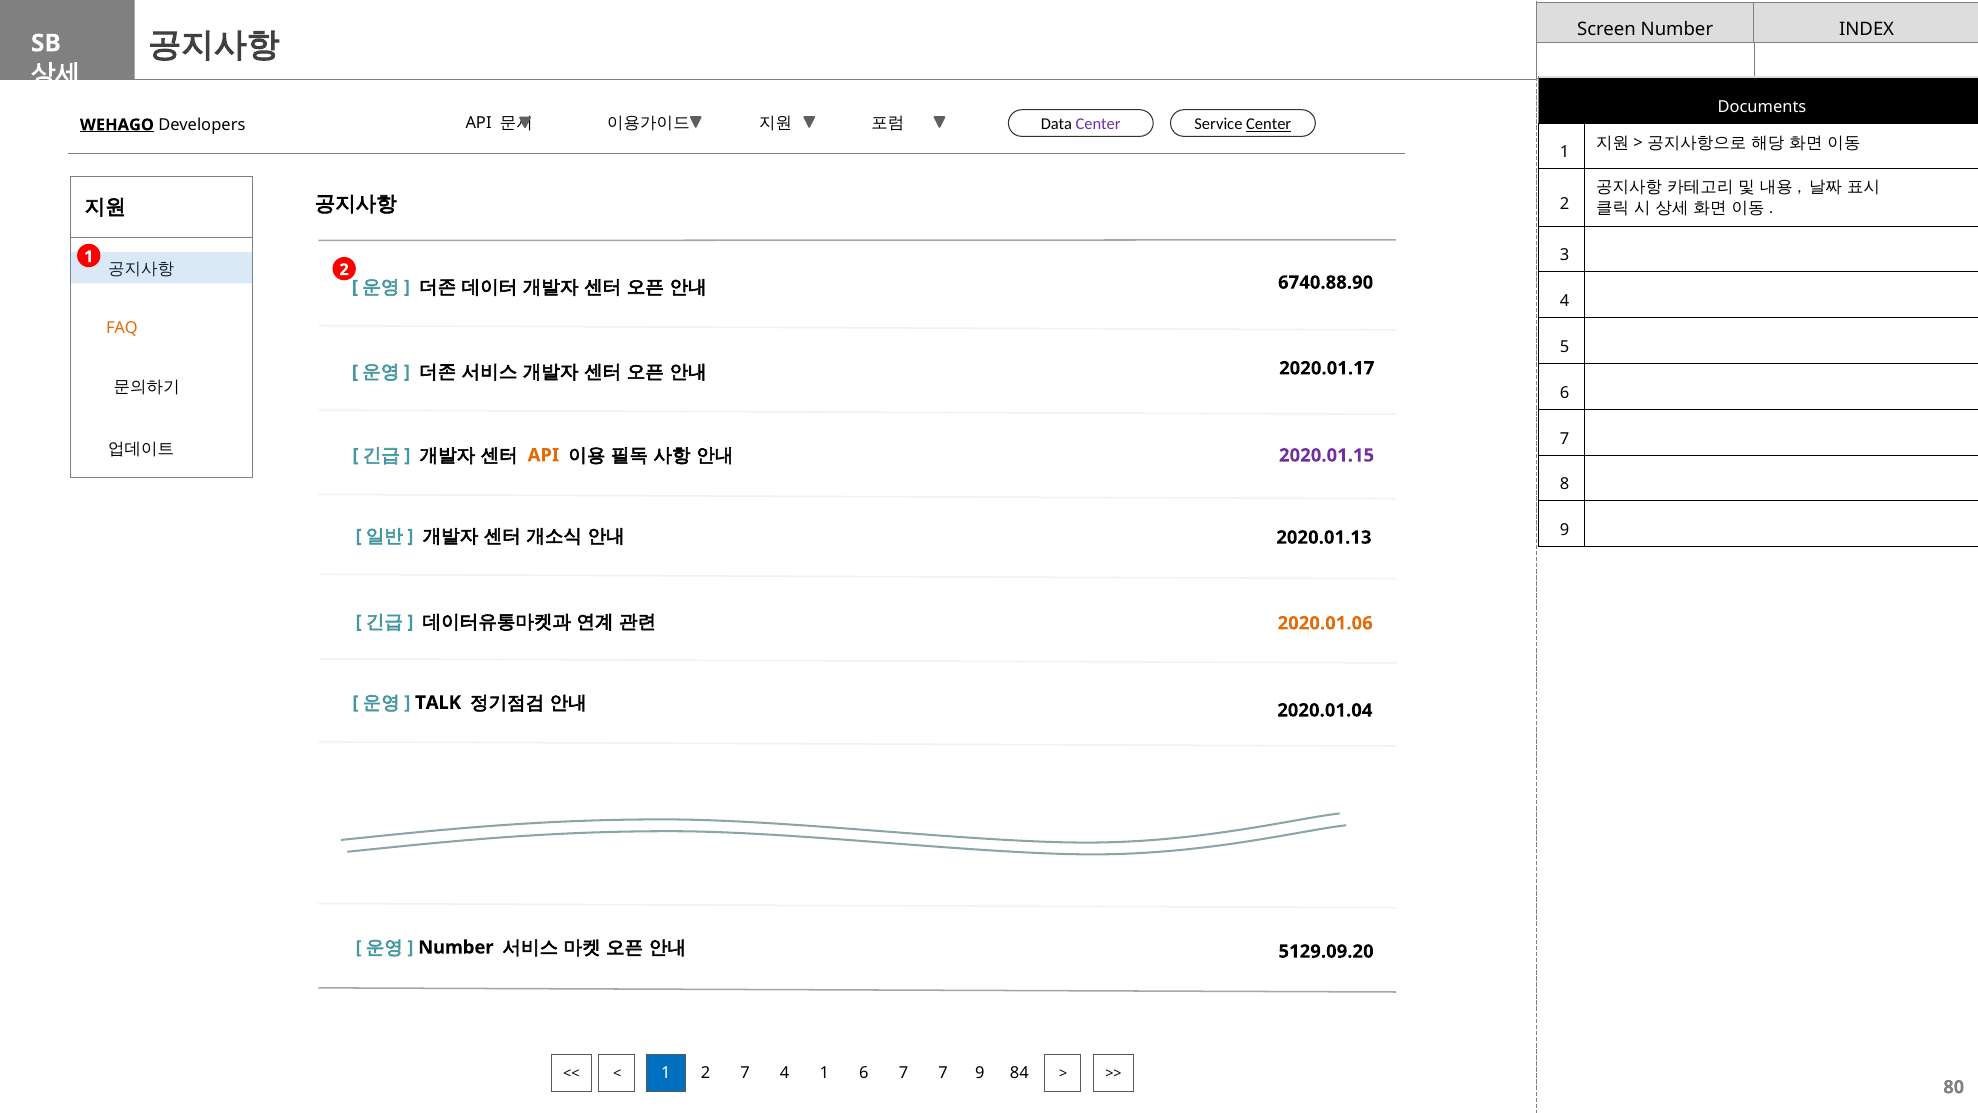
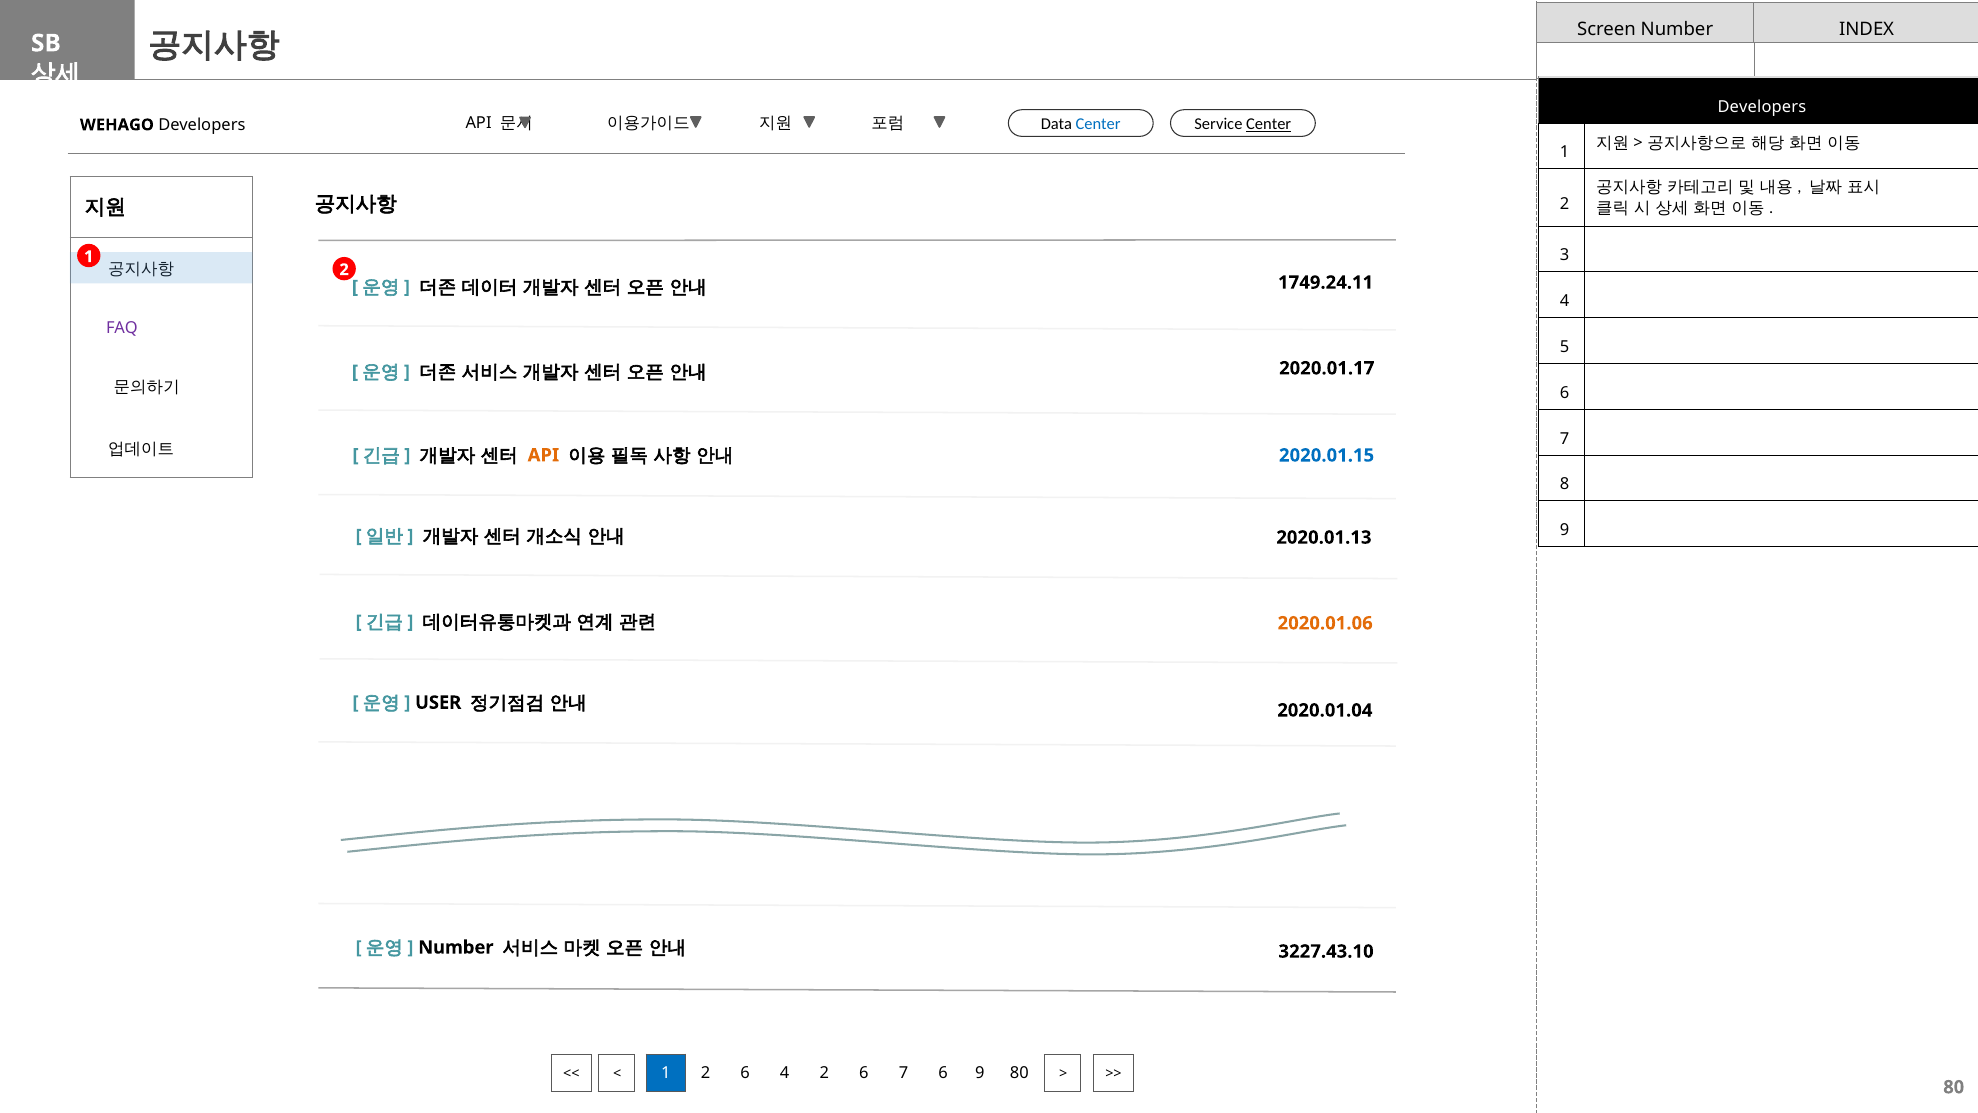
Documents at (1762, 107): Documents -> Developers
WEHAGO underline: present -> none
Center at (1098, 124) colour: purple -> blue
6740.88.90: 6740.88.90 -> 1749.24.11
FAQ colour: orange -> purple
2020.01.15 colour: purple -> blue
TALK: TALK -> USER
5129.09.20: 5129.09.20 -> 3227.43.10
1 2 7: 7 -> 6
4 1: 1 -> 2
7 7: 7 -> 6
9 84: 84 -> 80
